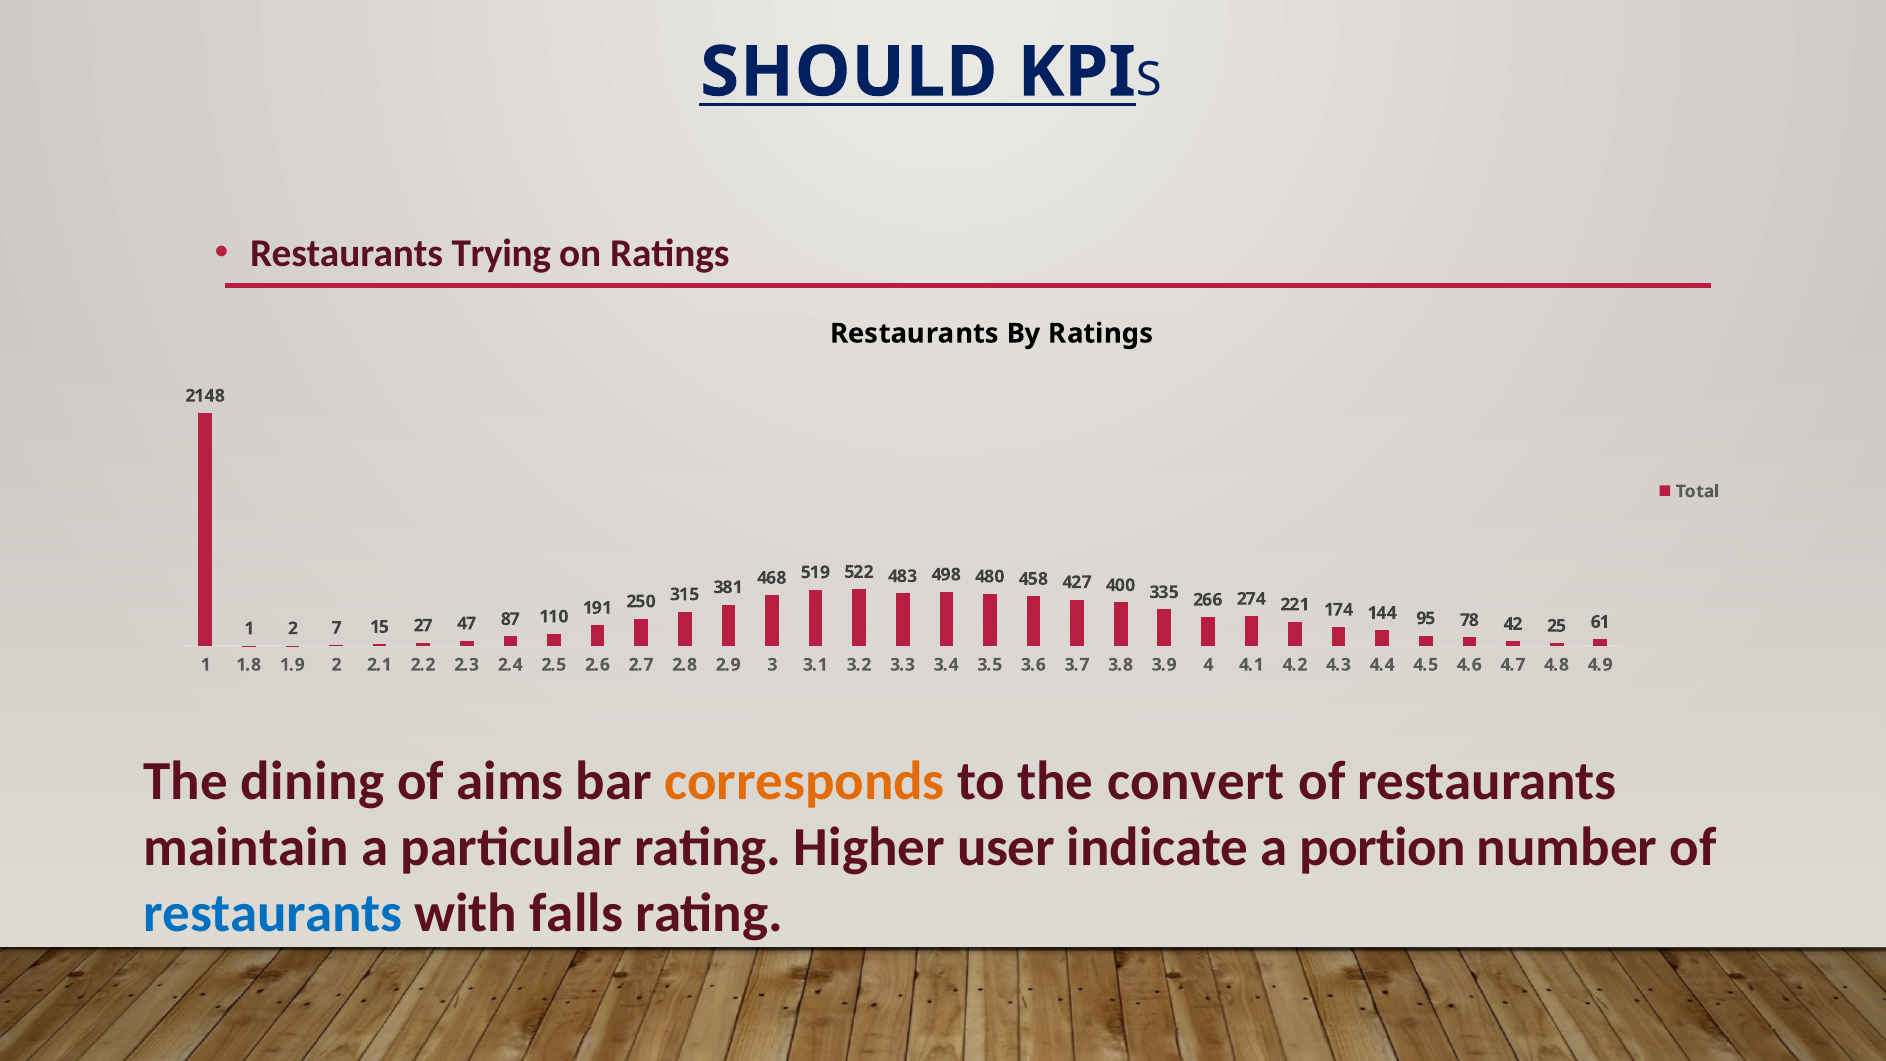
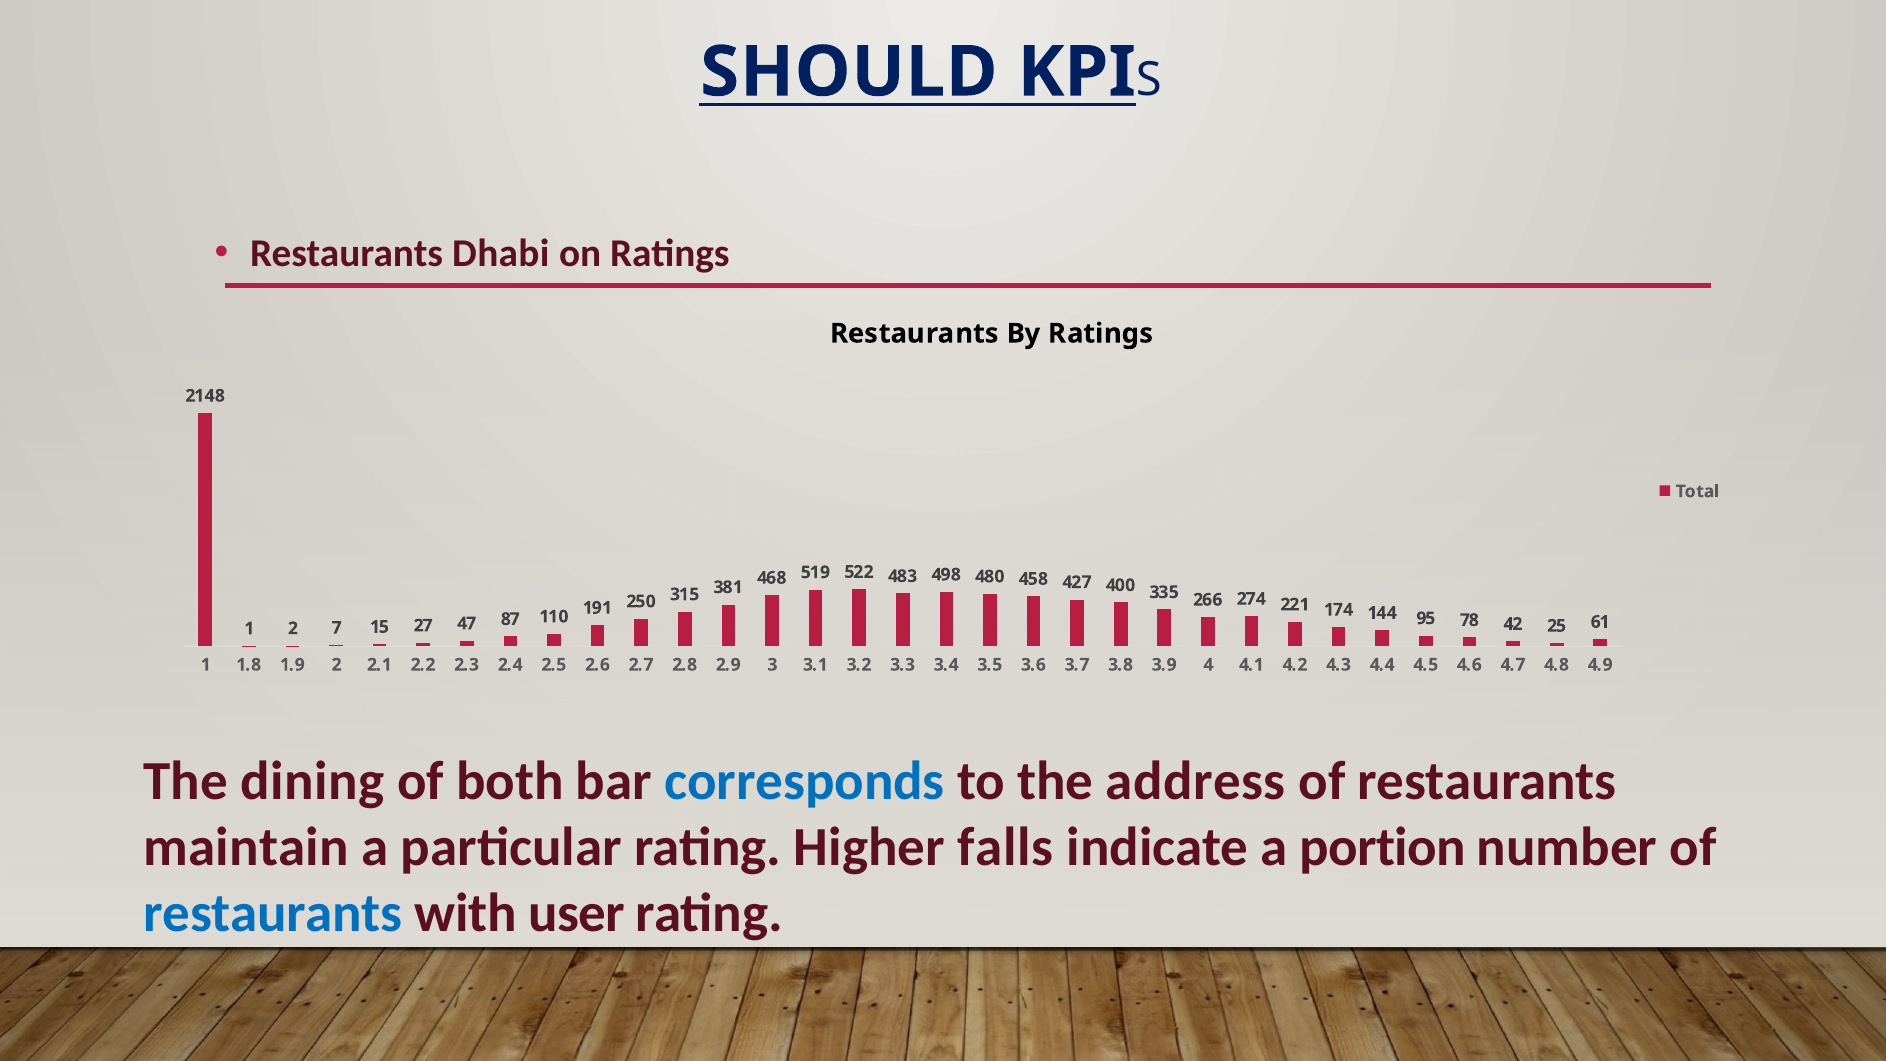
Trying: Trying -> Dhabi
aims: aims -> both
corresponds colour: orange -> blue
convert: convert -> address
user: user -> falls
falls: falls -> user
